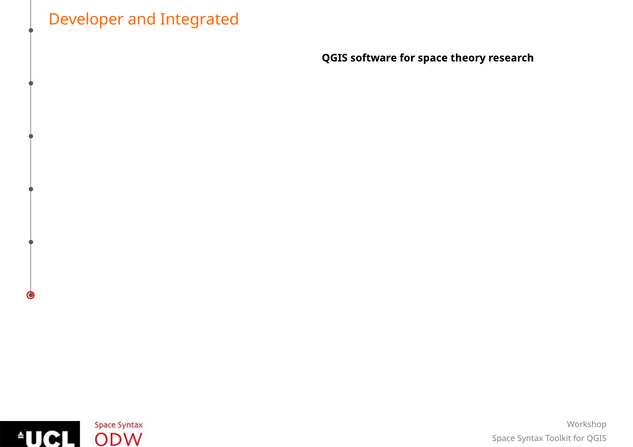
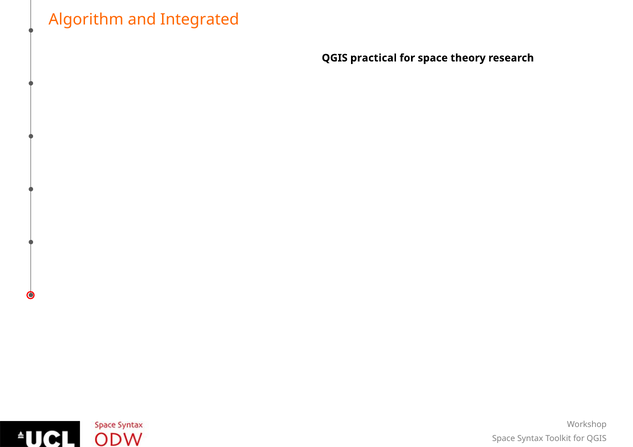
Developer: Developer -> Algorithm
software: software -> practical
